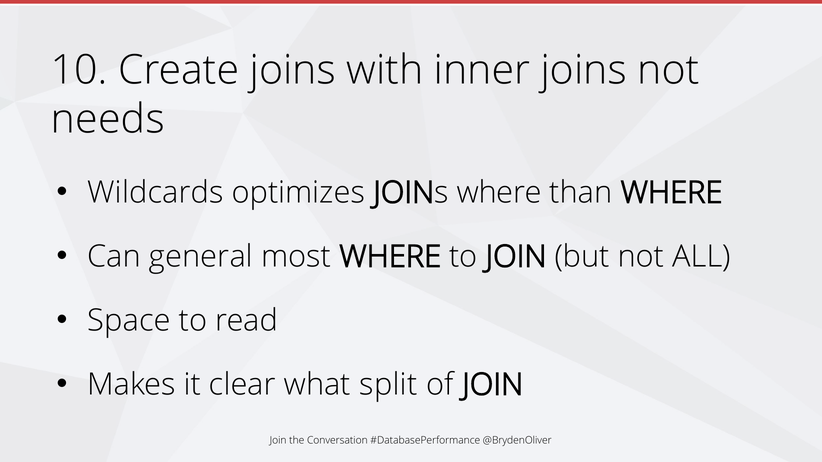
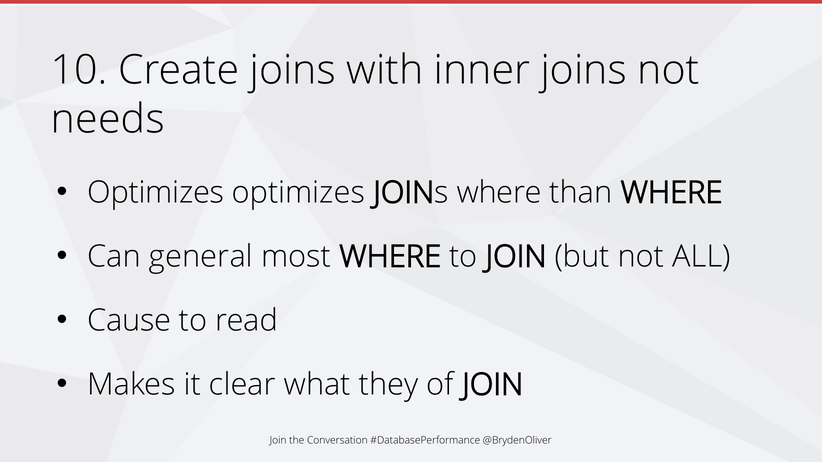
Wildcards at (155, 193): Wildcards -> Optimizes
Space: Space -> Cause
split: split -> they
